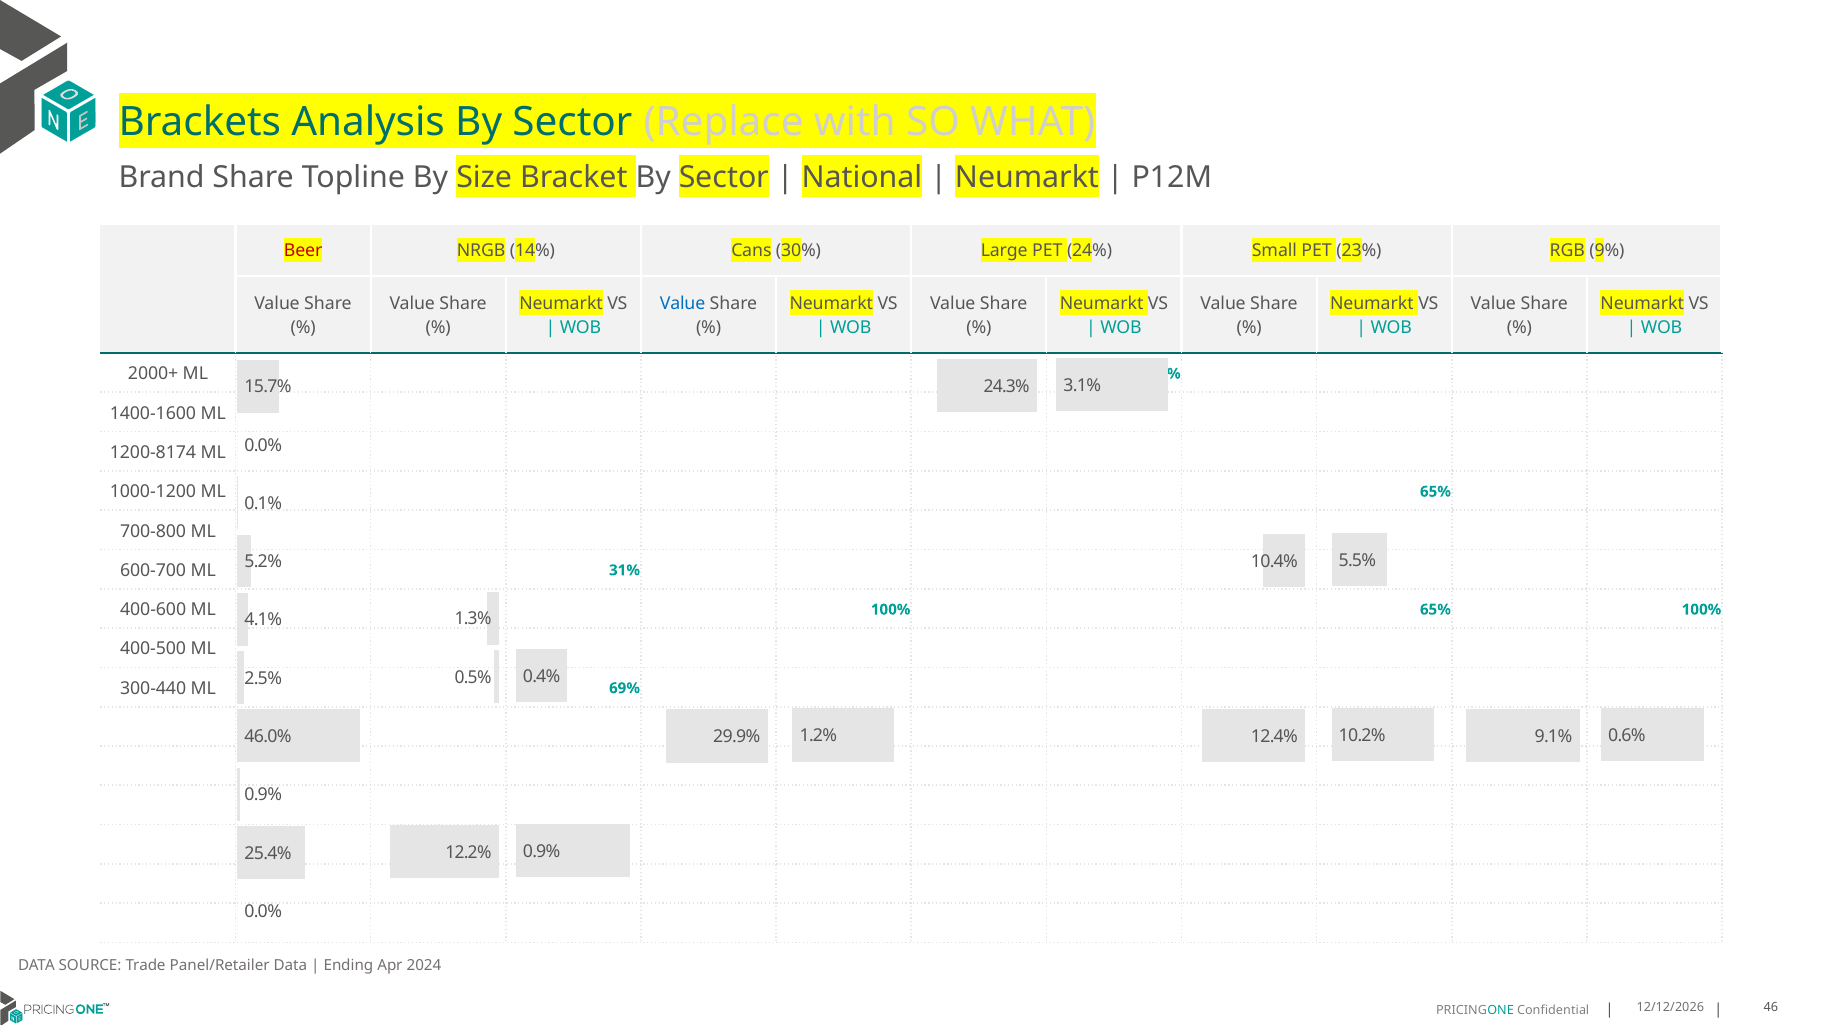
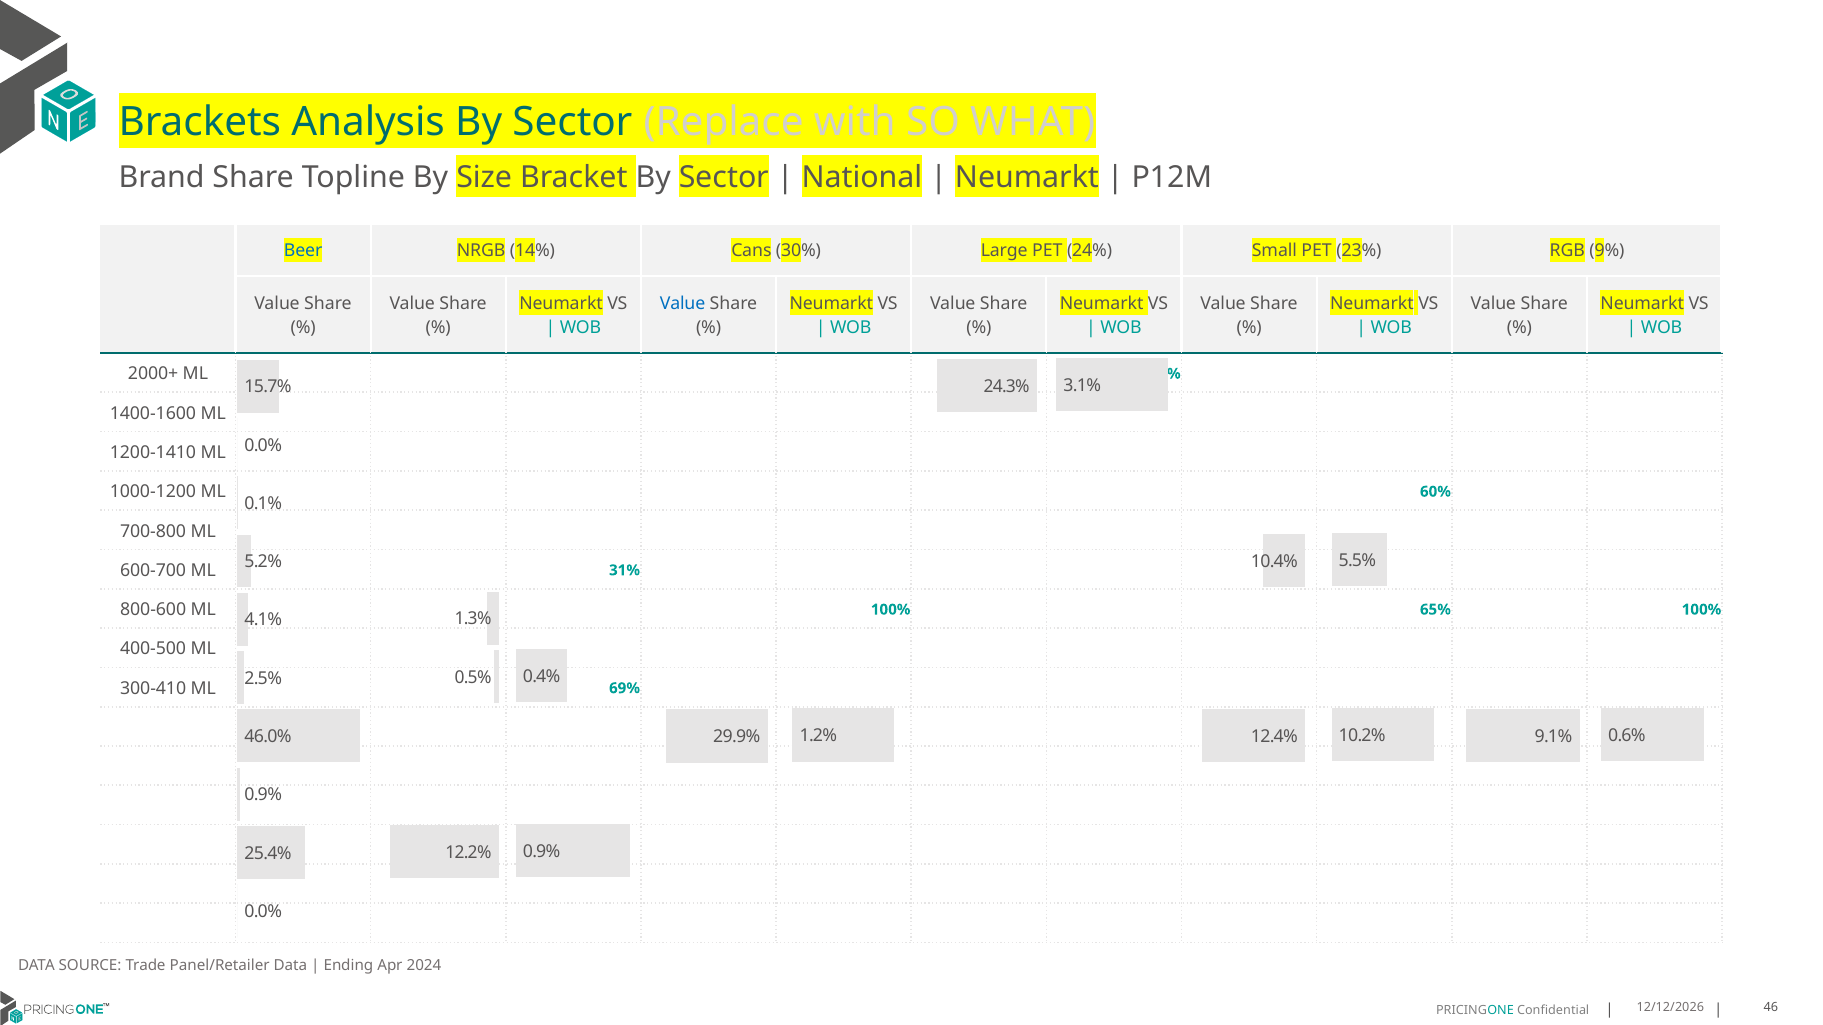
Beer colour: red -> blue
1200-8174: 1200-8174 -> 1200-1410
ML 65%: 65% -> 60%
400-600: 400-600 -> 800-600
300-440: 300-440 -> 300-410
